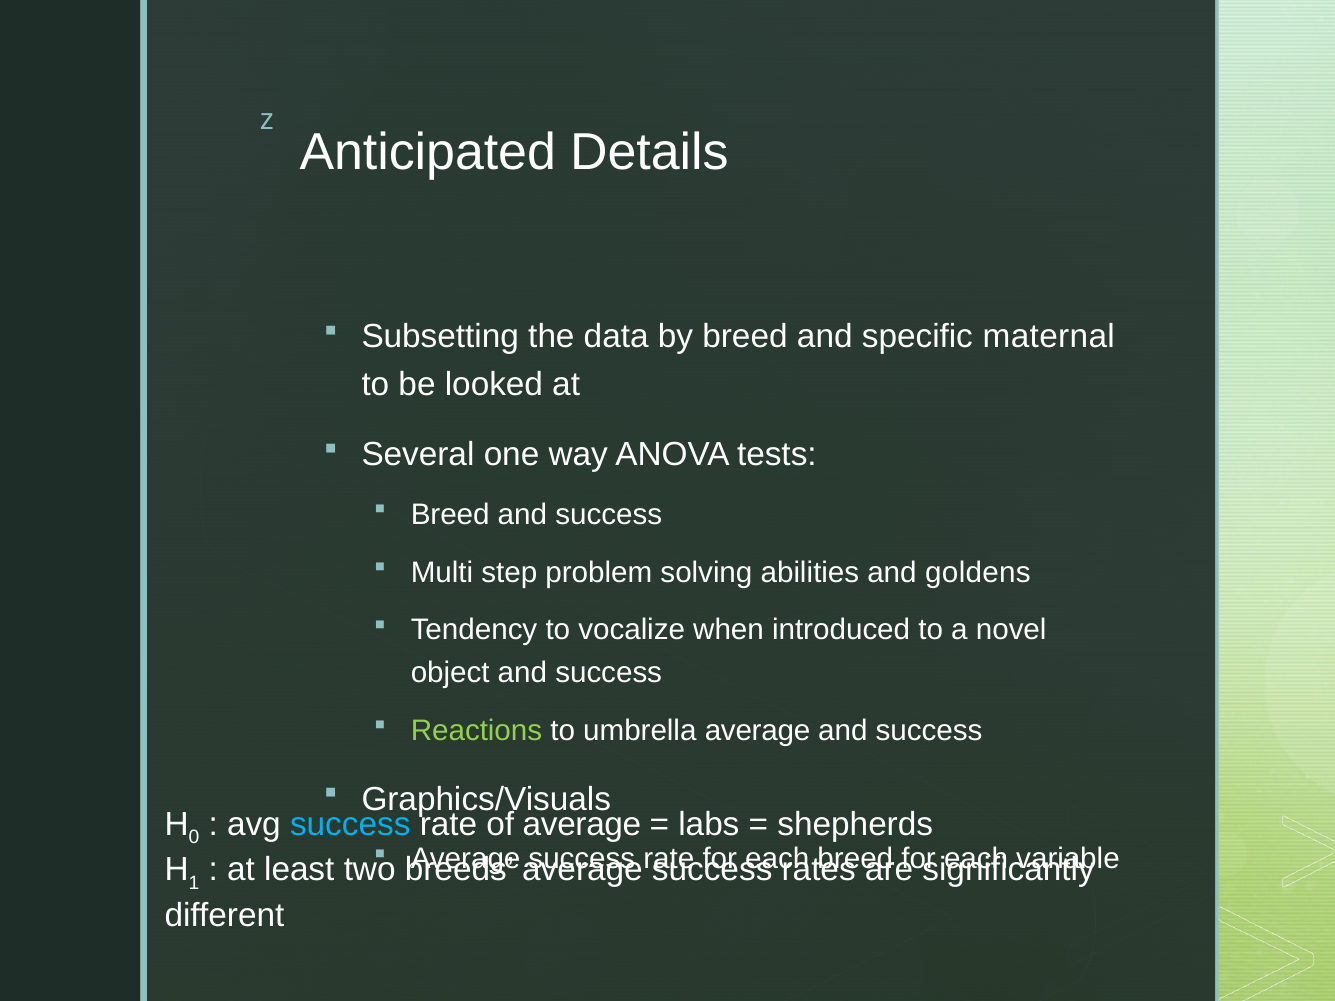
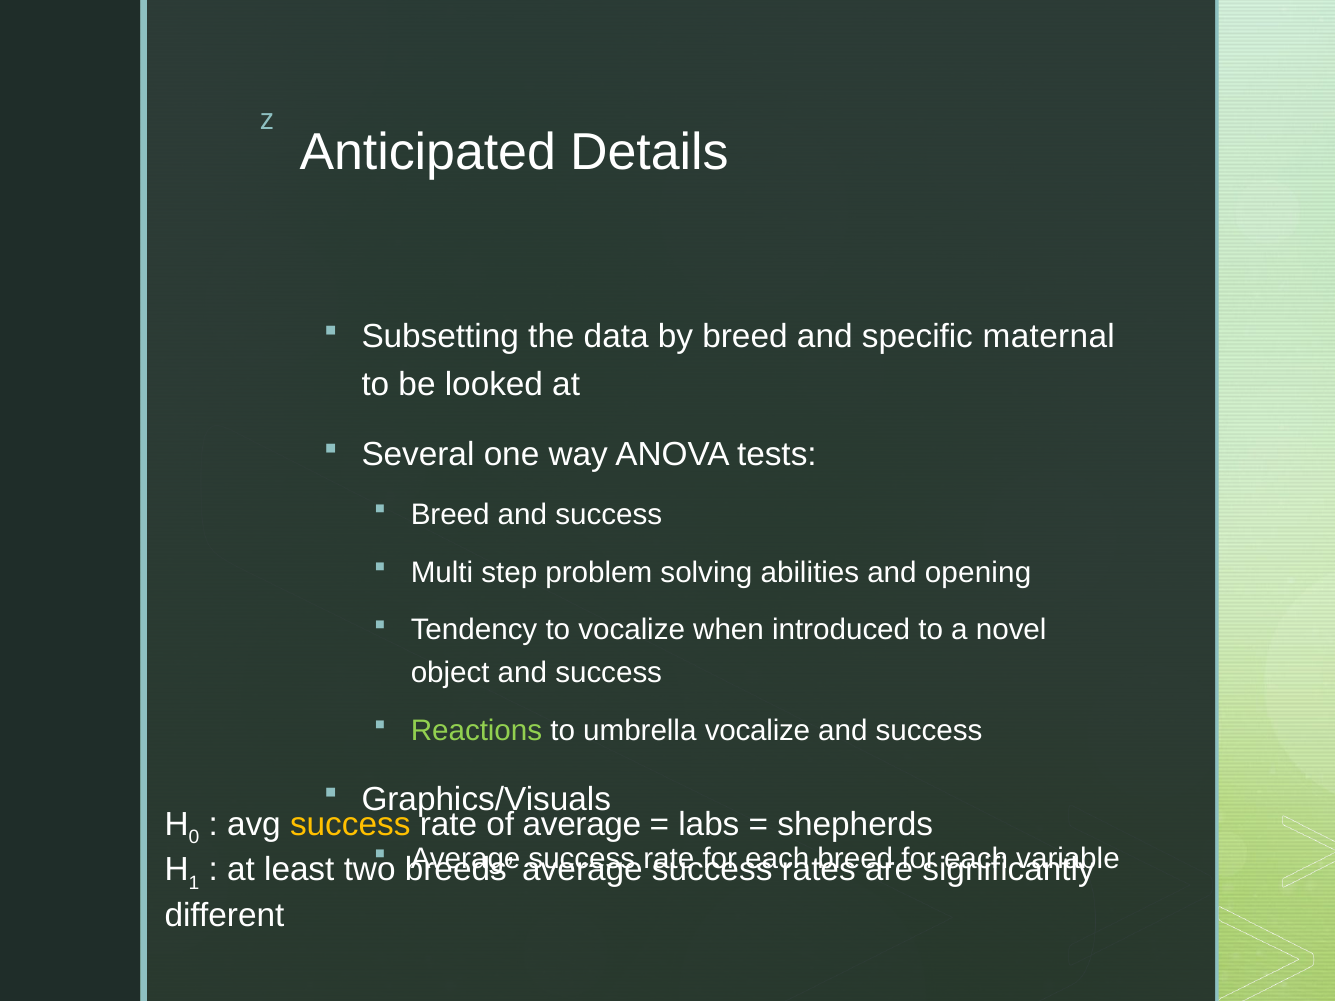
goldens: goldens -> opening
umbrella average: average -> vocalize
success at (350, 824) colour: light blue -> yellow
